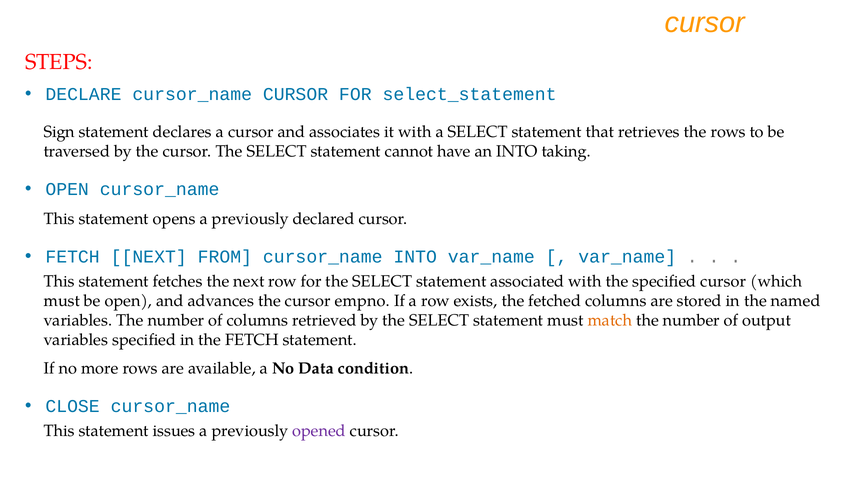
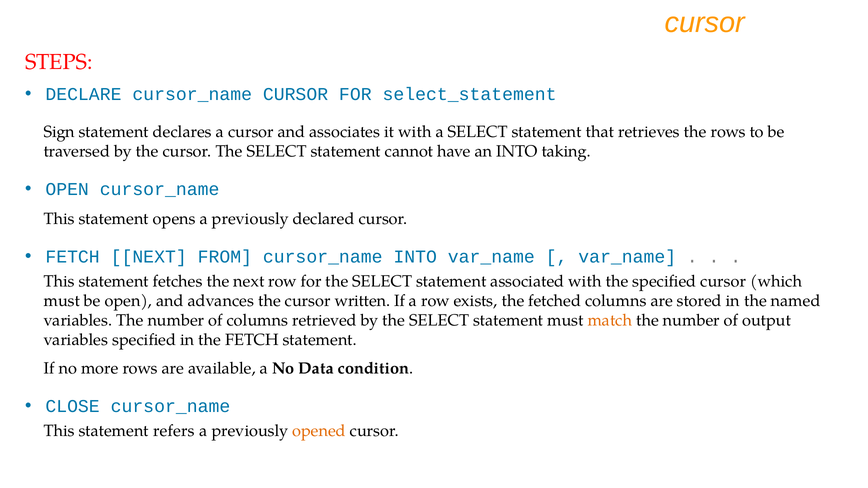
empno: empno -> written
issues: issues -> refers
opened colour: purple -> orange
